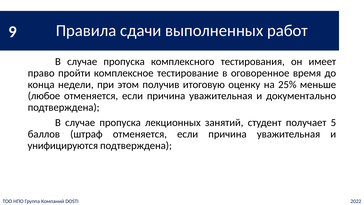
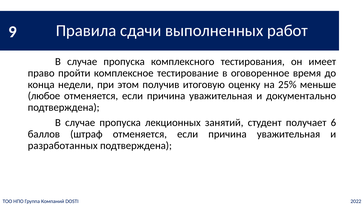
5: 5 -> 6
унифицируются: унифицируются -> разработанных
